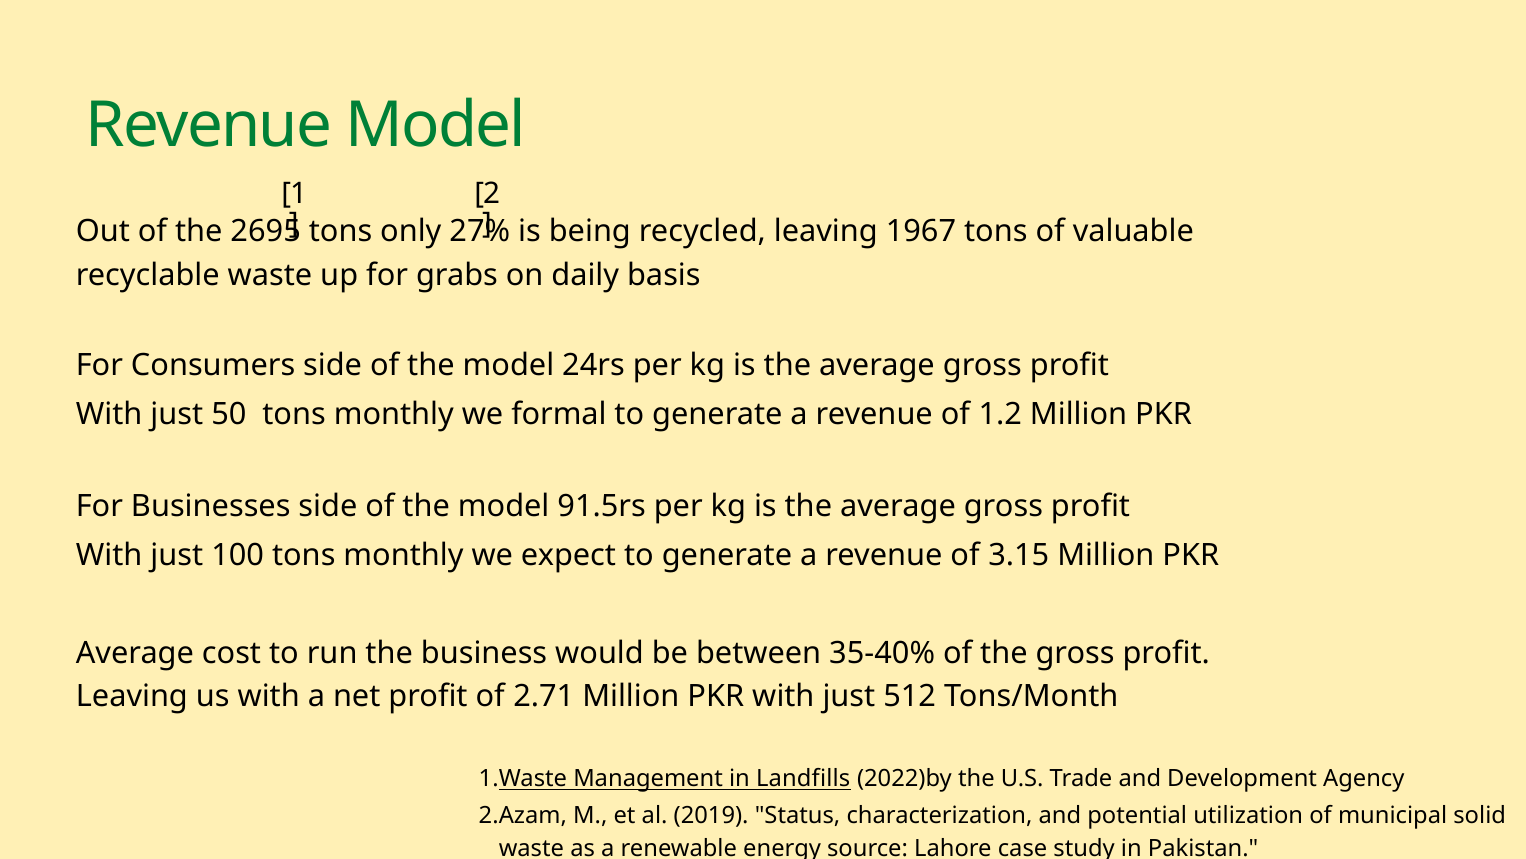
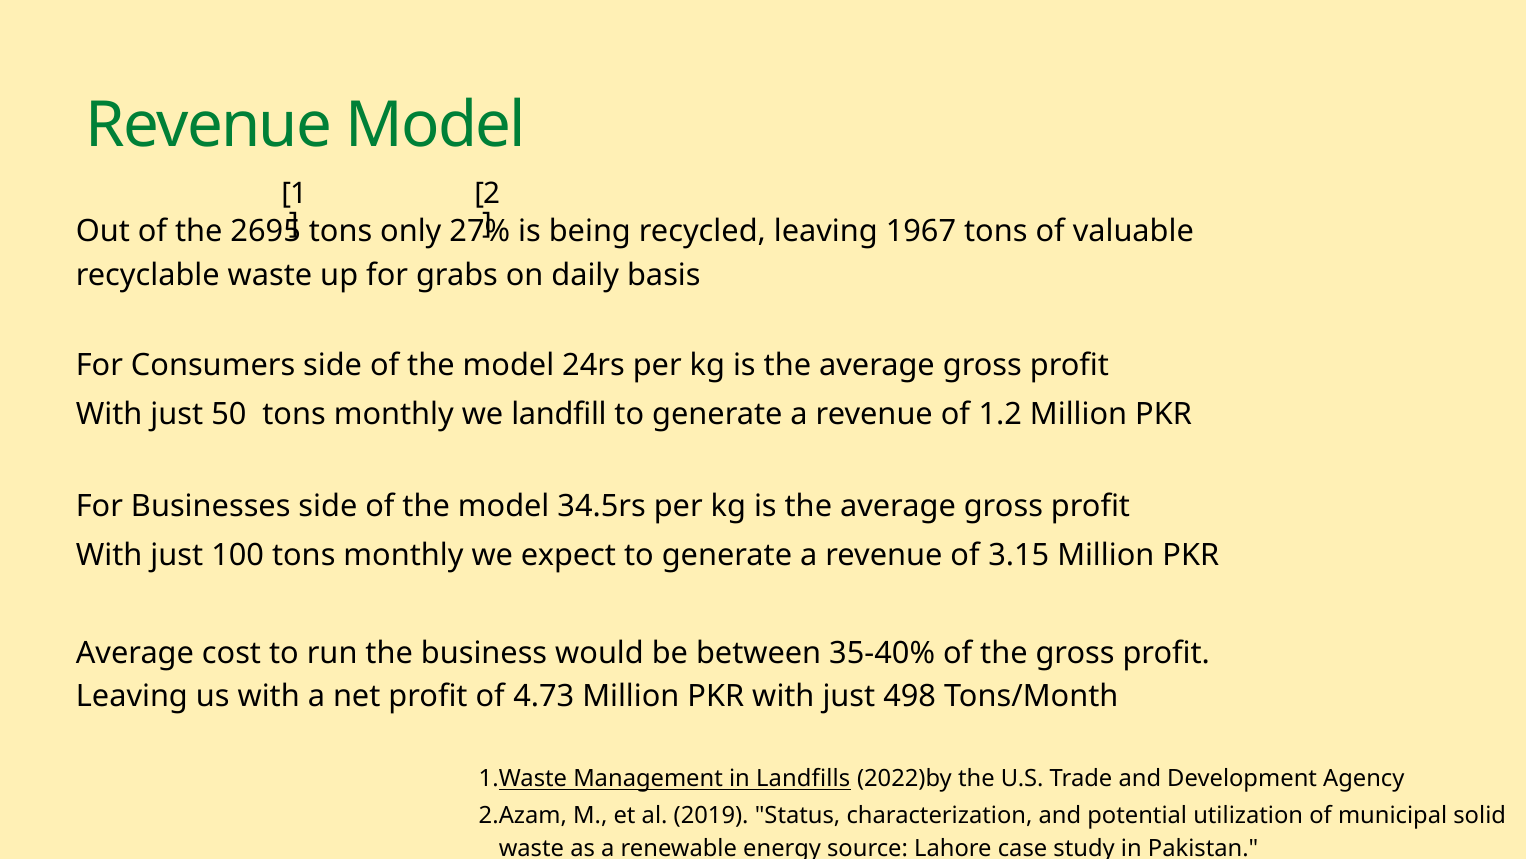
formal: formal -> landfill
91.5rs: 91.5rs -> 34.5rs
2.71: 2.71 -> 4.73
512: 512 -> 498
